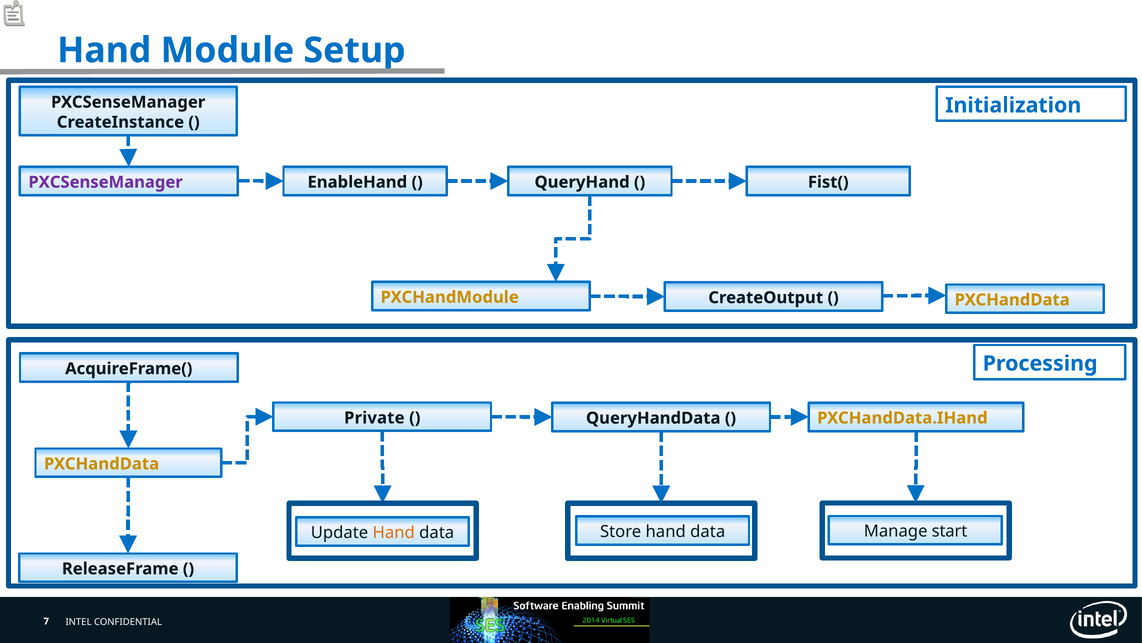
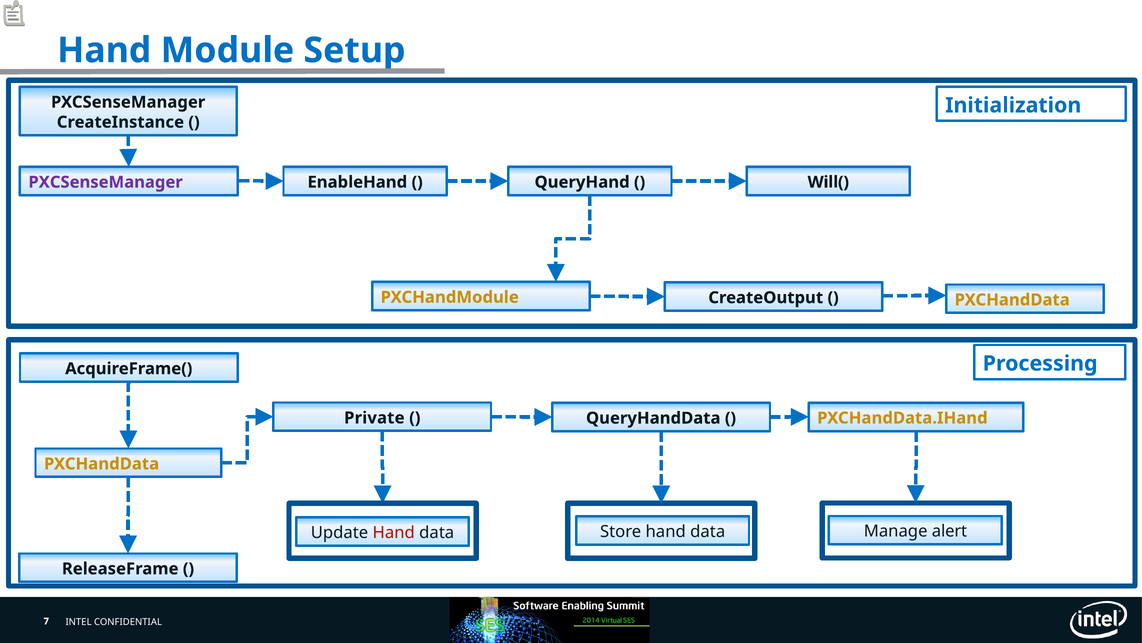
Fist(: Fist( -> Will(
start: start -> alert
Hand at (394, 532) colour: orange -> red
